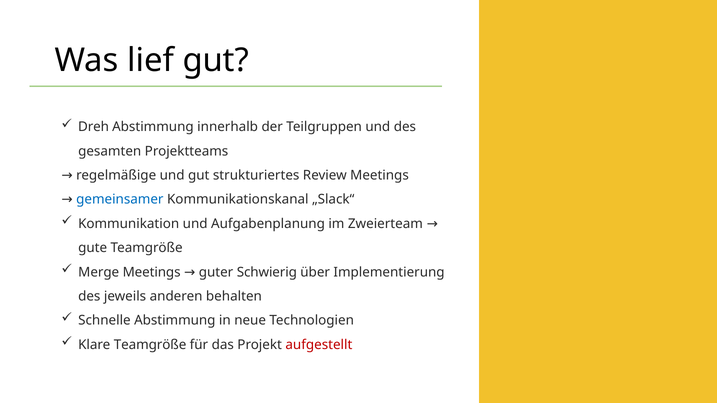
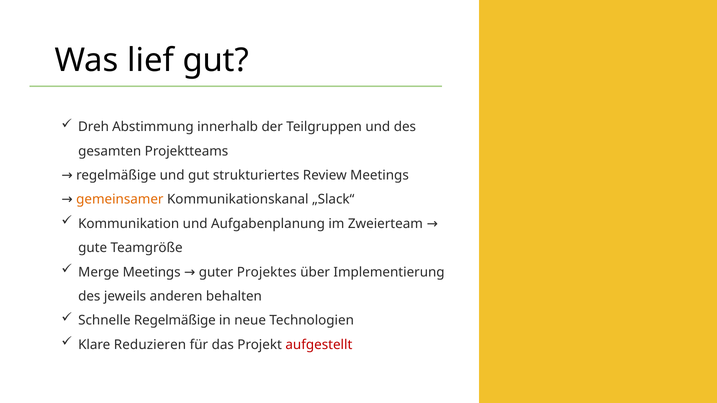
gemeinsamer colour: blue -> orange
Schwierig: Schwierig -> Projektes
Schnelle Abstimmung: Abstimmung -> Regelmäßige
Klare Teamgröße: Teamgröße -> Reduzieren
